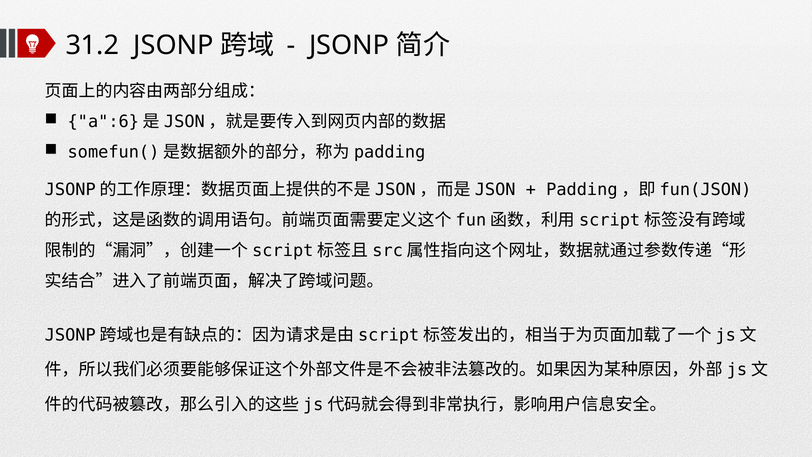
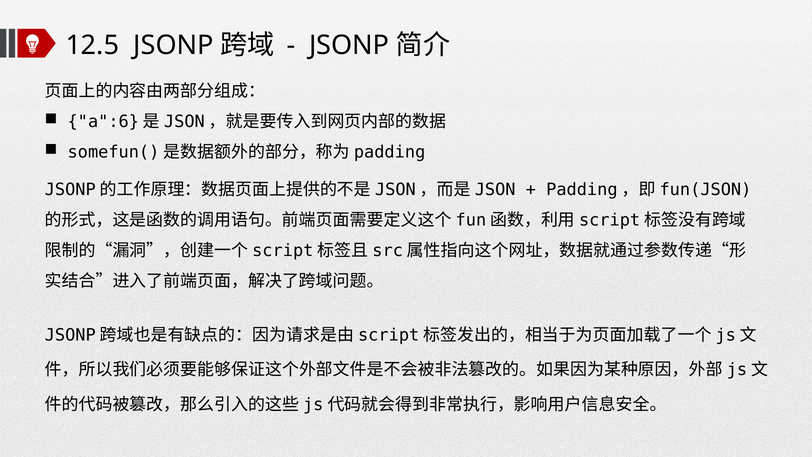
31.2: 31.2 -> 12.5
